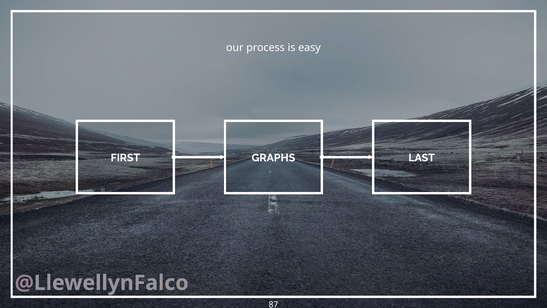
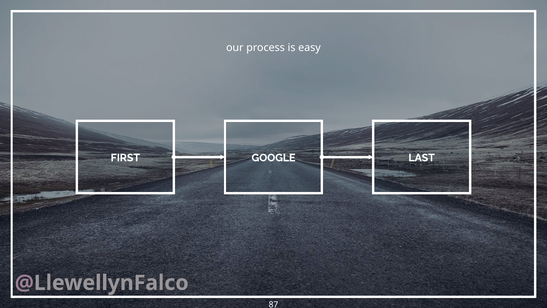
GRAPHS: GRAPHS -> GOOGLE
